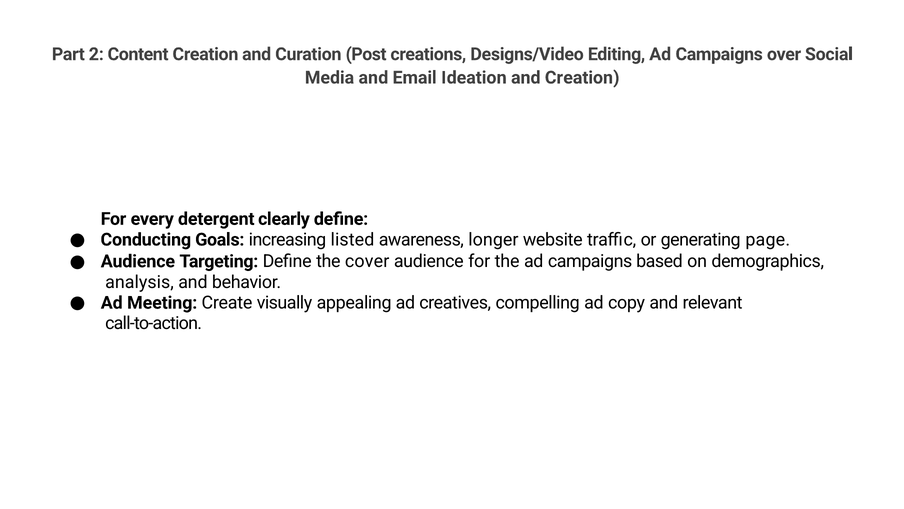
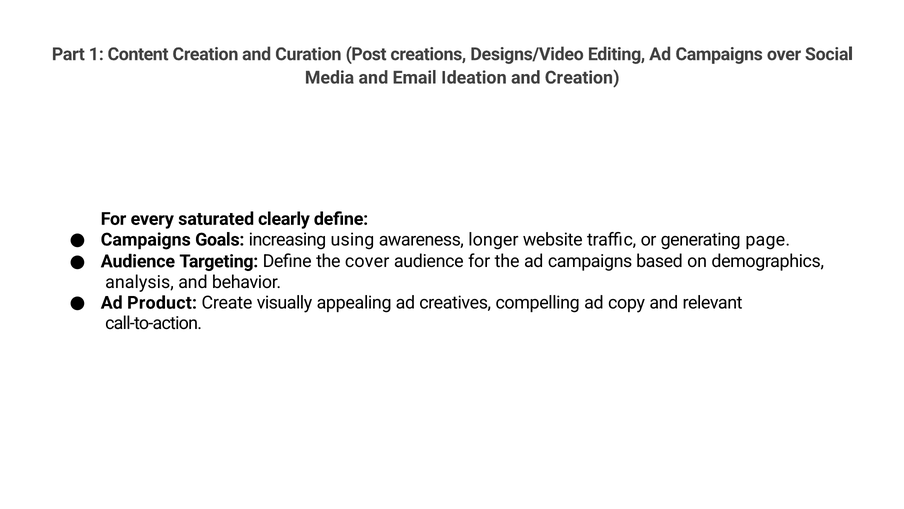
2: 2 -> 1
detergent: detergent -> saturated
Conducting at (146, 239): Conducting -> Campaigns
listed: listed -> using
Meeting: Meeting -> Product
